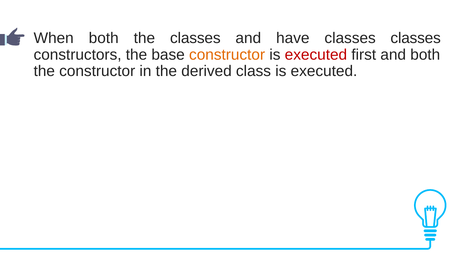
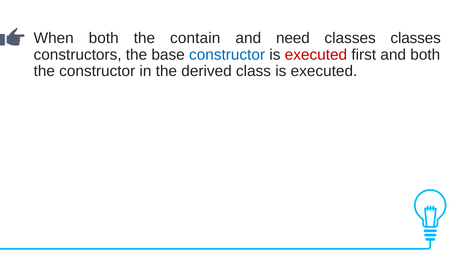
the classes: classes -> contain
have: have -> need
constructor at (227, 55) colour: orange -> blue
